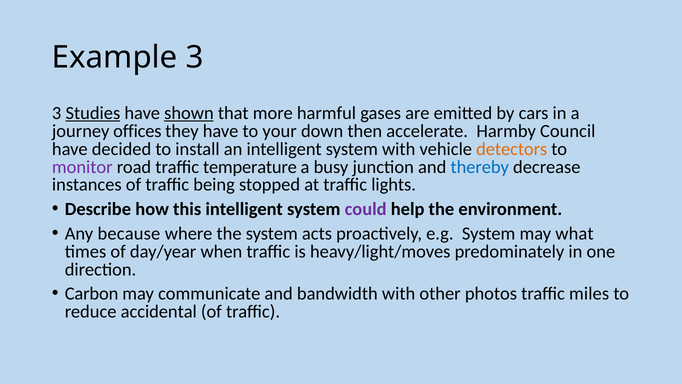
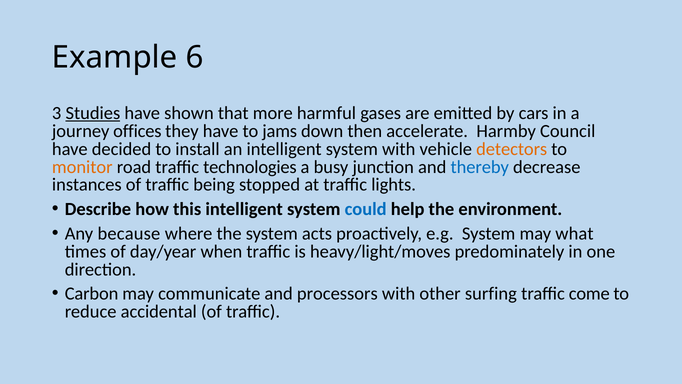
Example 3: 3 -> 6
shown underline: present -> none
your: your -> jams
monitor colour: purple -> orange
temperature: temperature -> technologies
could colour: purple -> blue
bandwidth: bandwidth -> processors
photos: photos -> surfing
miles: miles -> come
